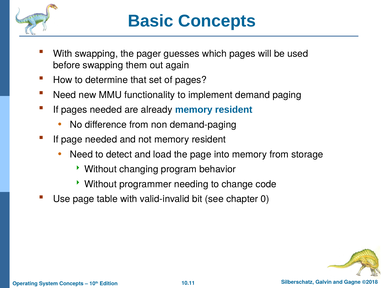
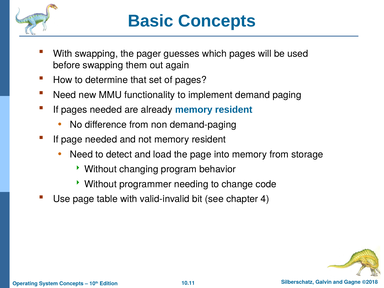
0: 0 -> 4
